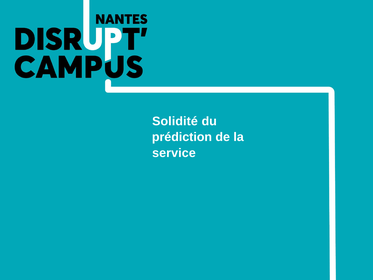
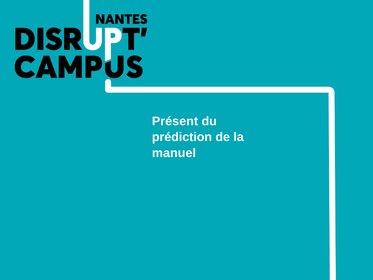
Solidité: Solidité -> Présent
service: service -> manuel
